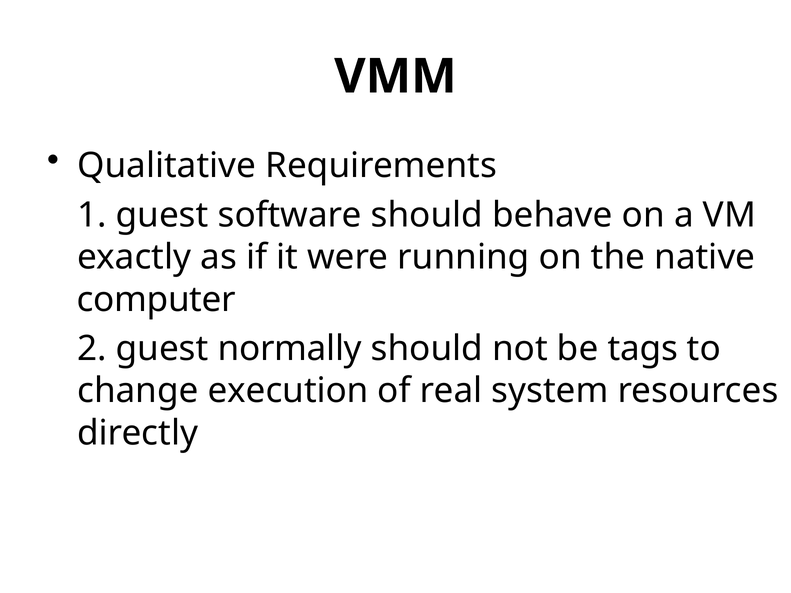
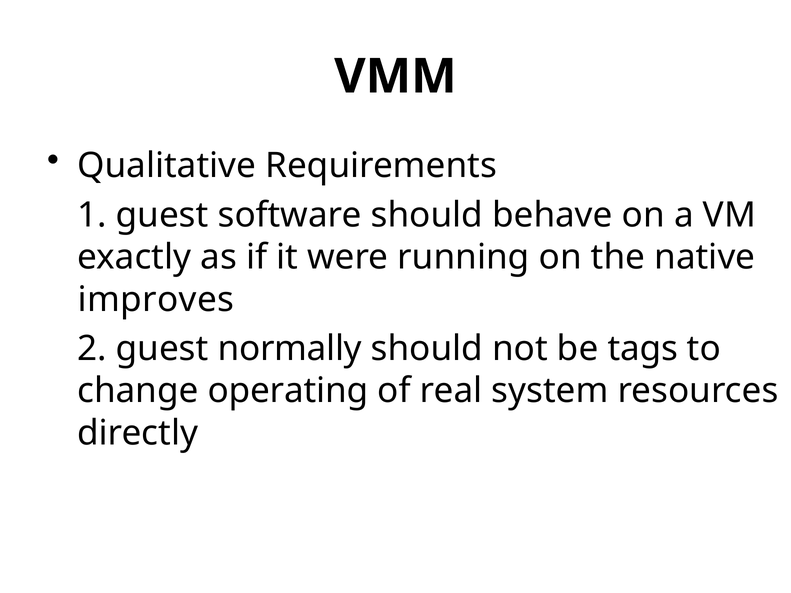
computer: computer -> improves
execution: execution -> operating
